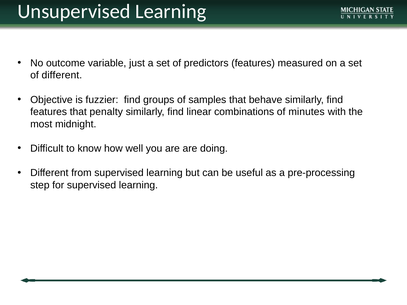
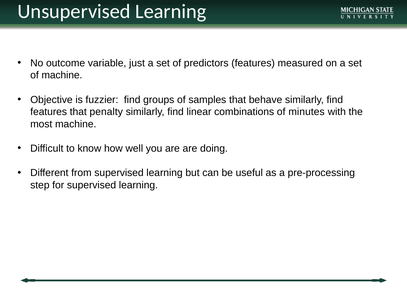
of different: different -> machine
most midnight: midnight -> machine
